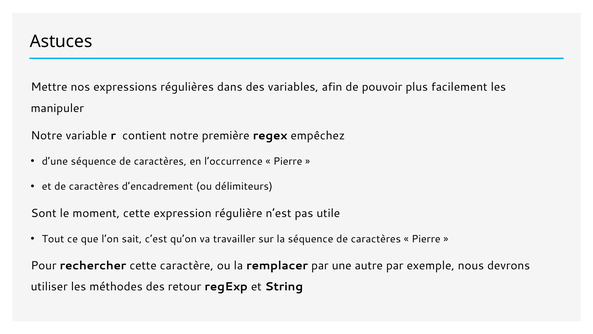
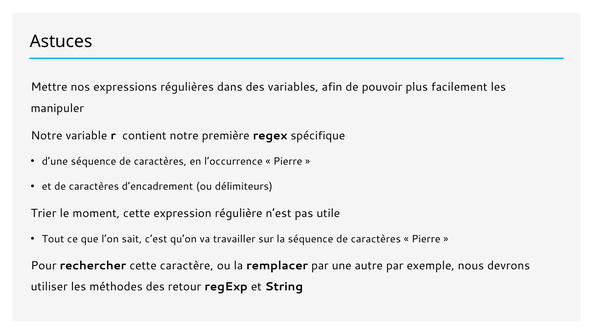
empêchez: empêchez -> spécifique
Sont: Sont -> Trier
